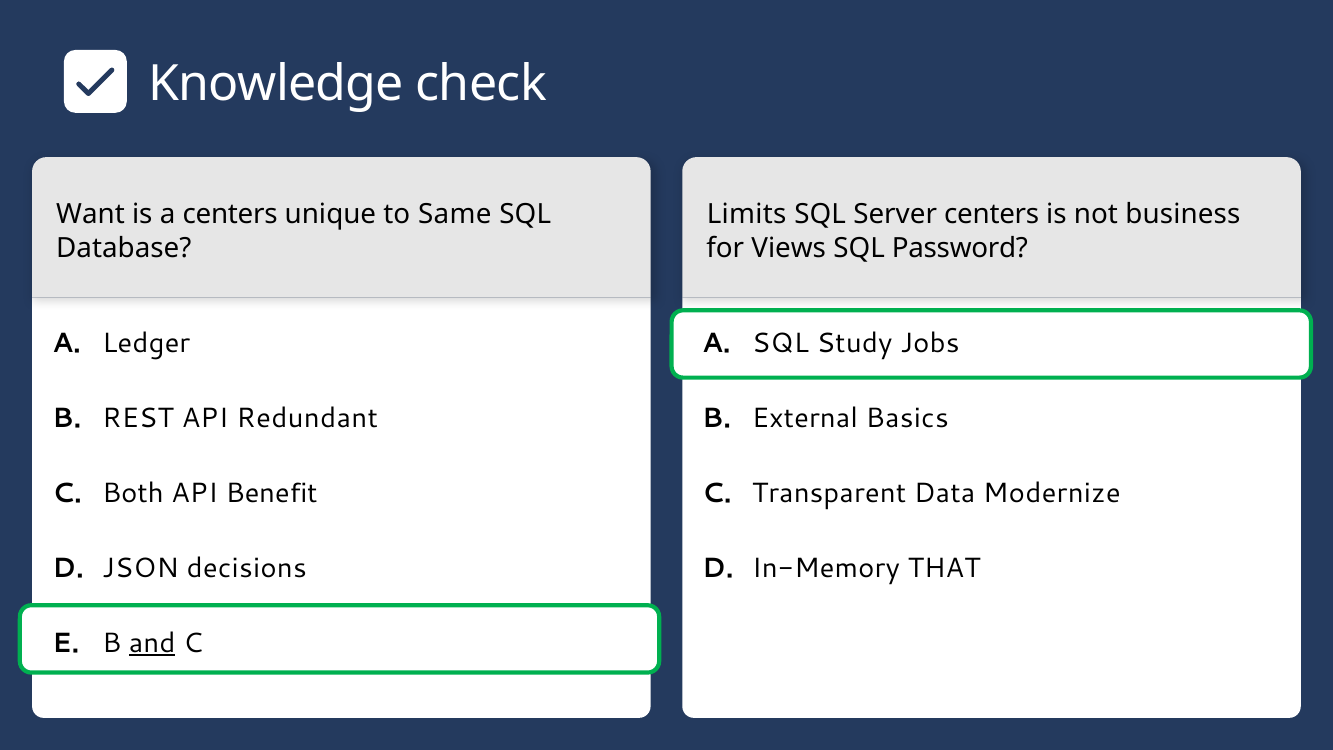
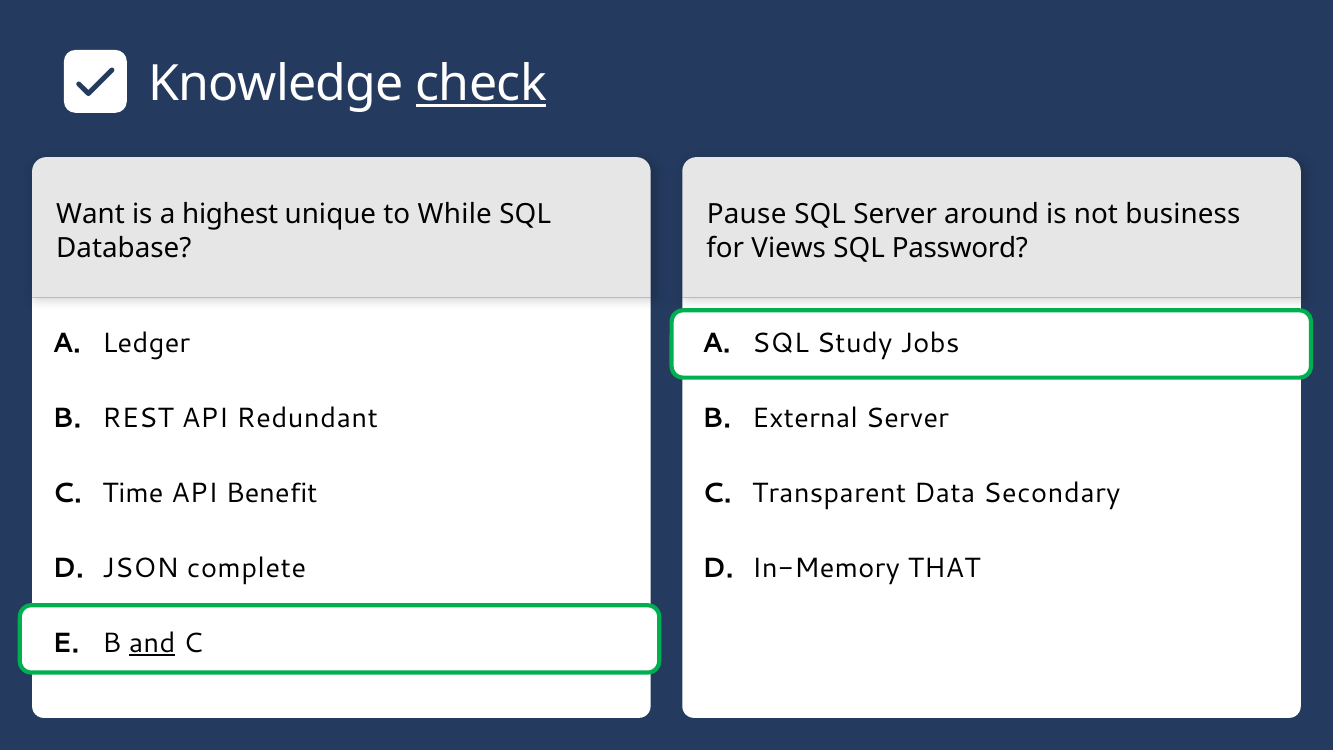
check underline: none -> present
a centers: centers -> highest
Same: Same -> While
Limits: Limits -> Pause
Server centers: centers -> around
Basics at (907, 418): Basics -> Server
Both: Both -> Time
Modernize: Modernize -> Secondary
decisions: decisions -> complete
